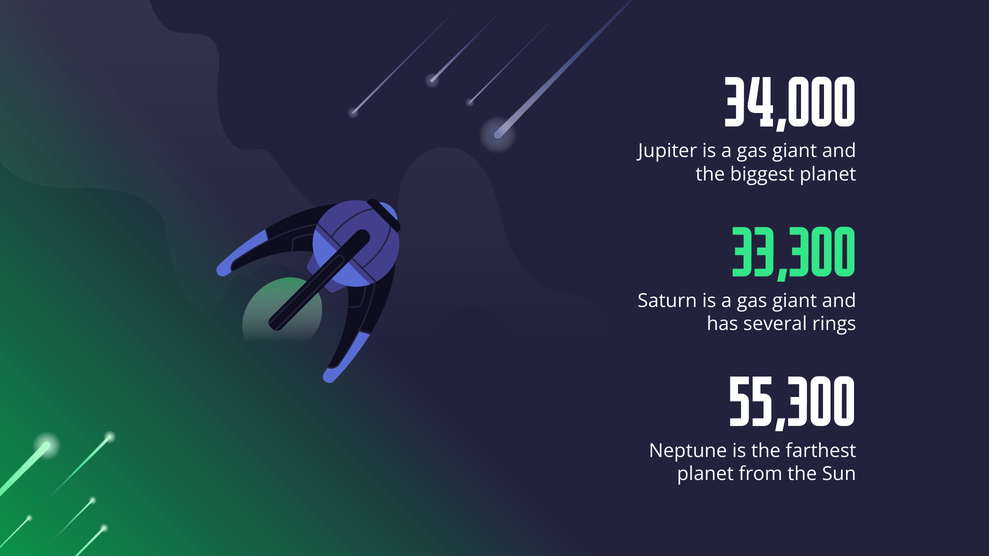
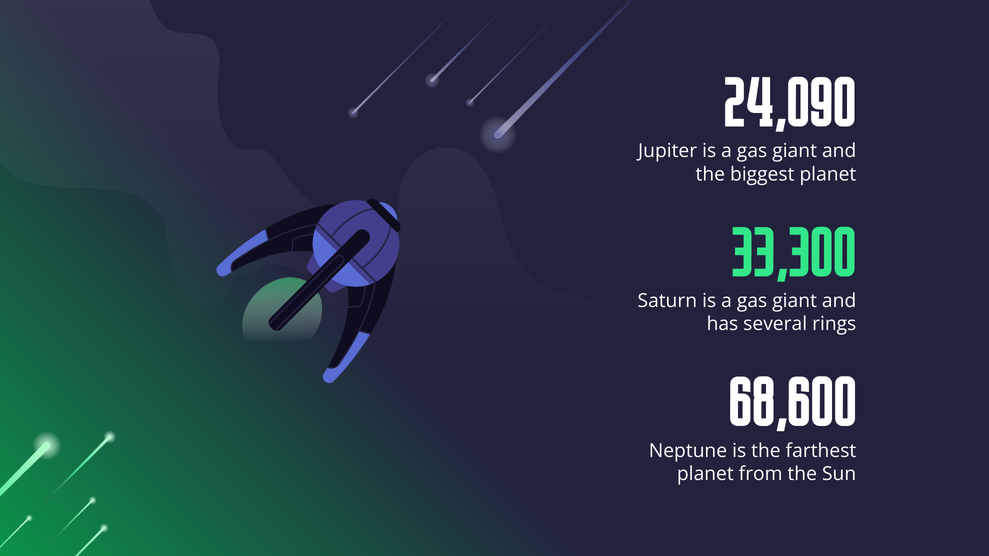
34,000: 34,000 -> 24,090
55,300: 55,300 -> 68,600
